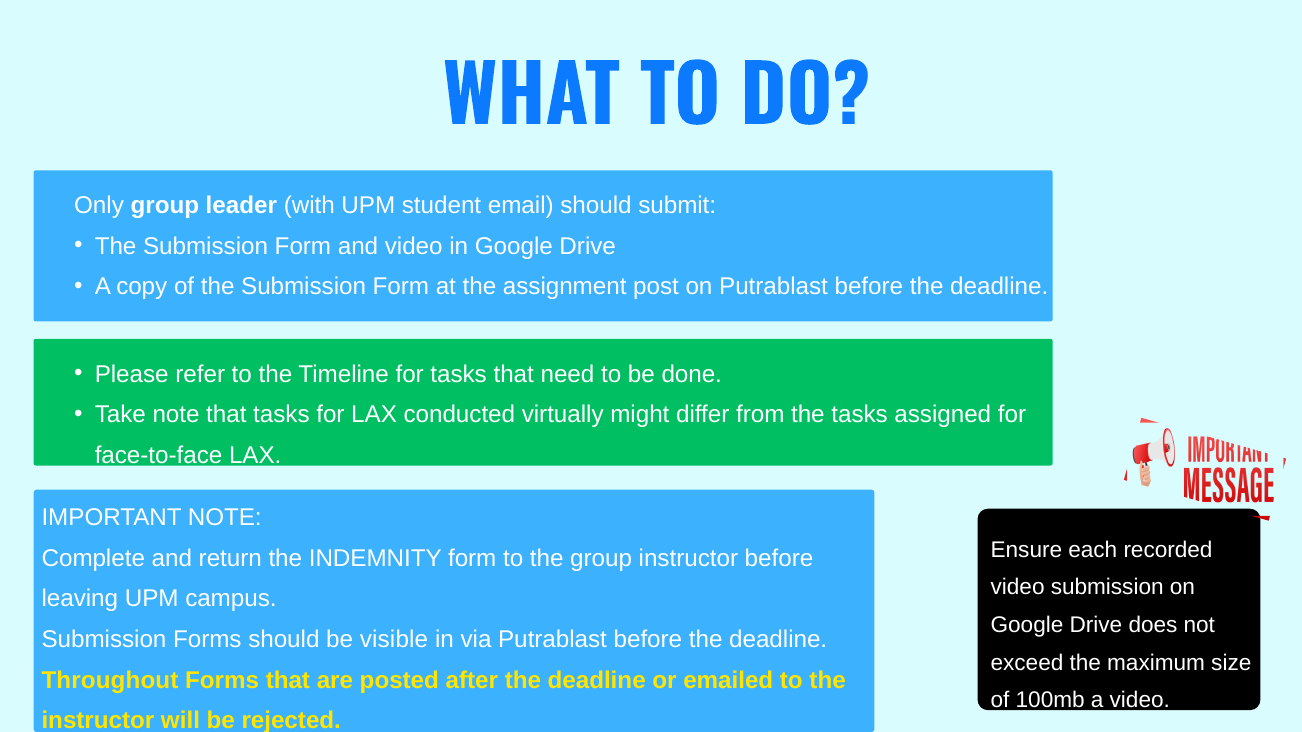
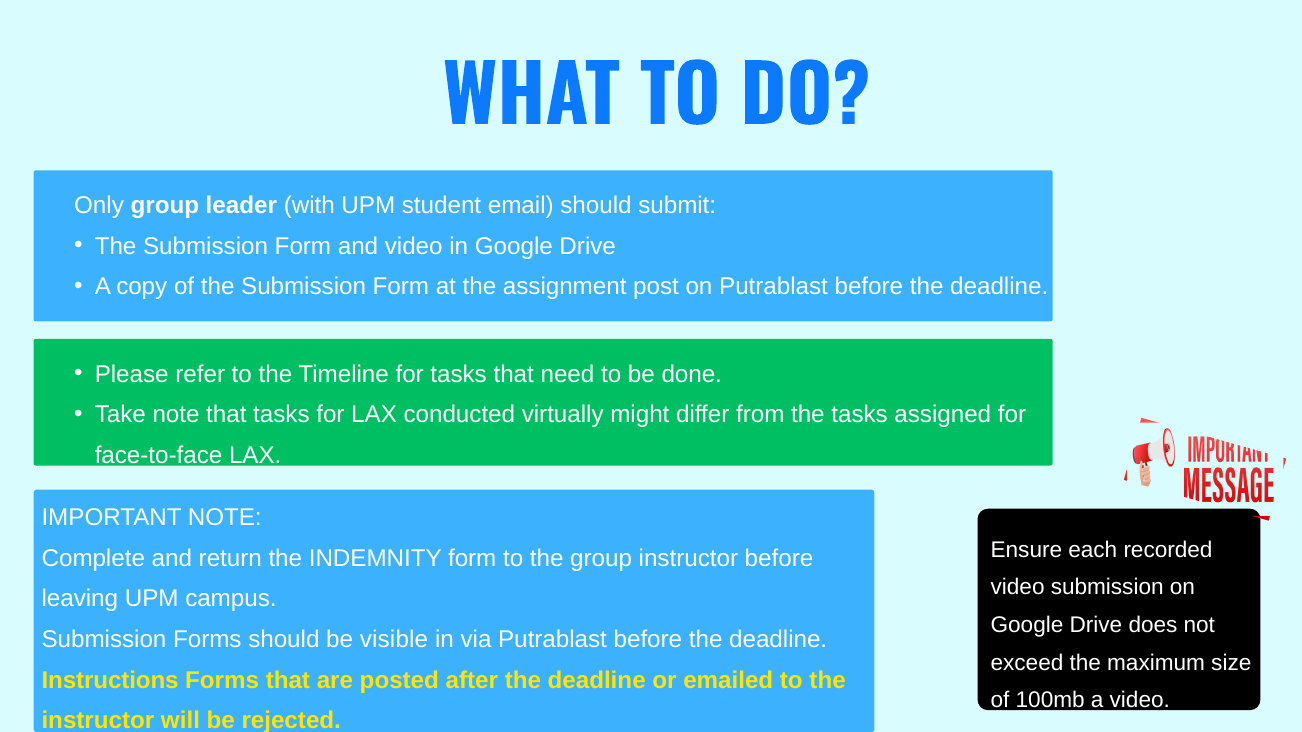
Throughout: Throughout -> Instructions
